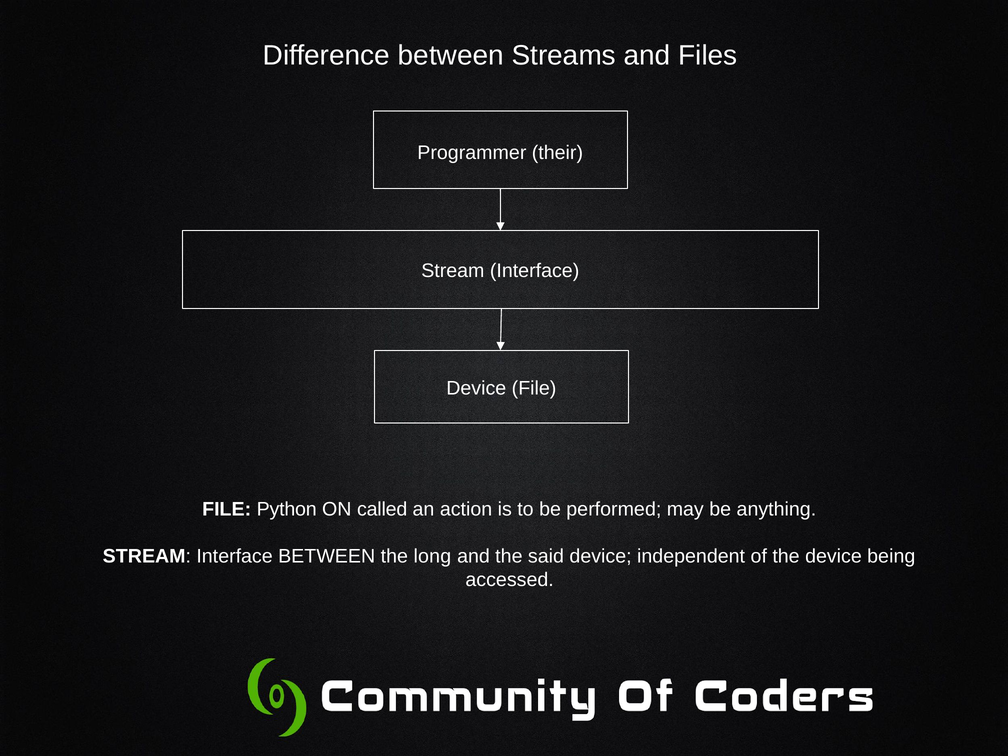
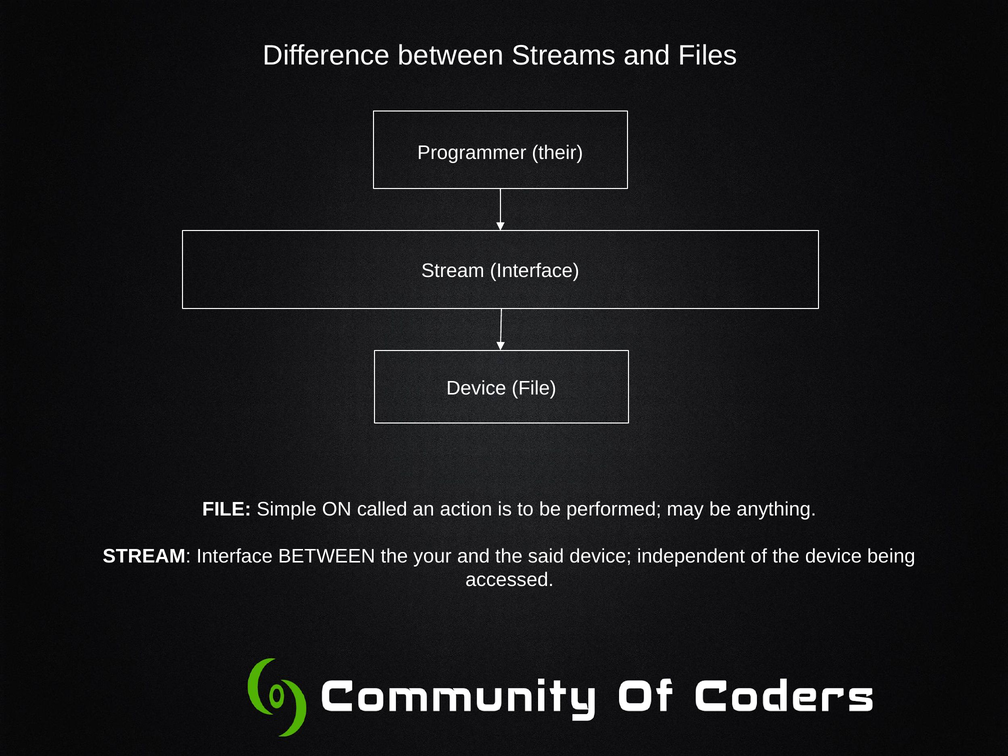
Python: Python -> Simple
long: long -> your
